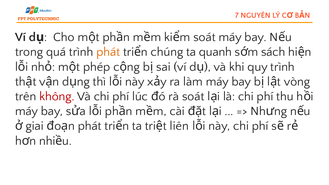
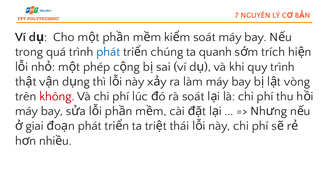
phát at (108, 52) colour: orange -> blue
sách: sách -> trích
liên: liên -> thái
